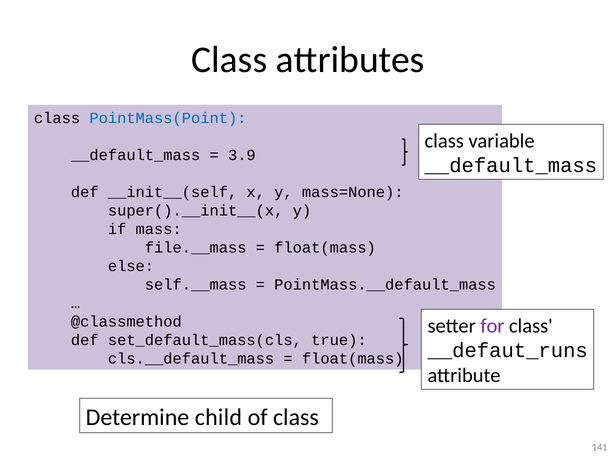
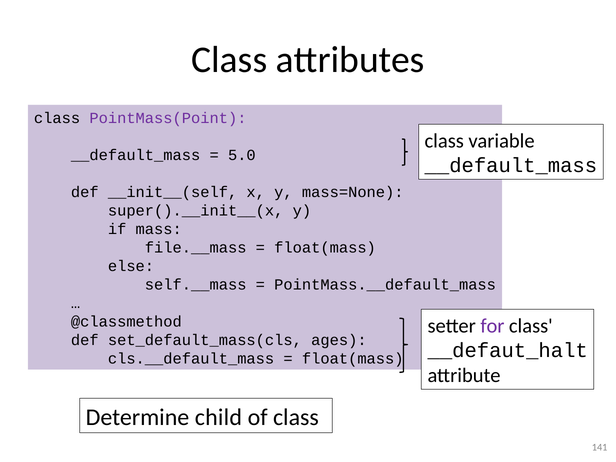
PointMass(Point colour: blue -> purple
3.9: 3.9 -> 5.0
true: true -> ages
__defaut_runs: __defaut_runs -> __defaut_halt
